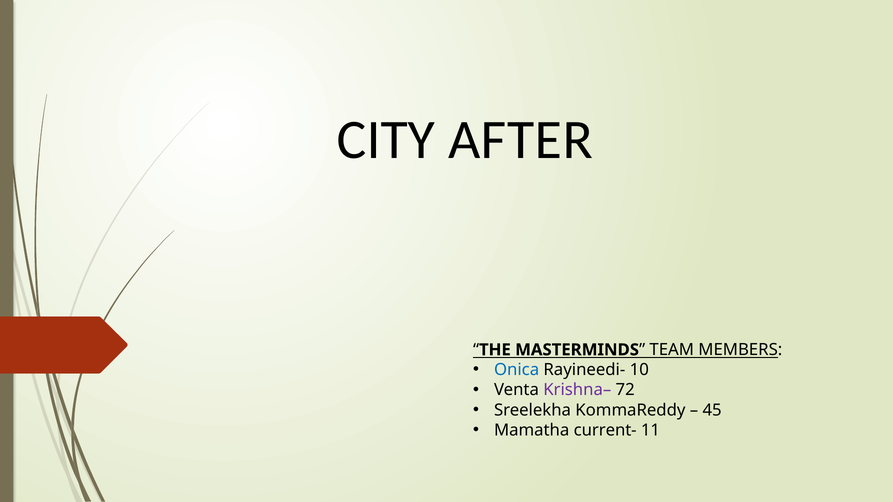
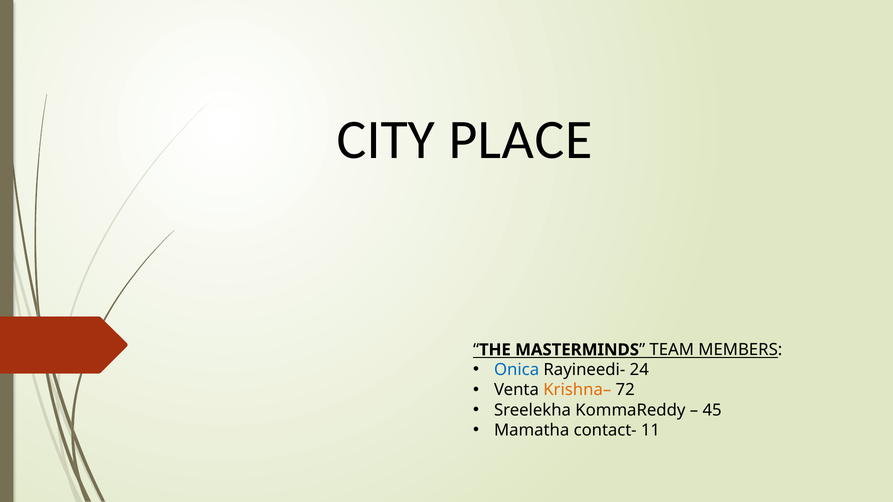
AFTER: AFTER -> PLACE
10: 10 -> 24
Krishna– colour: purple -> orange
current-: current- -> contact-
